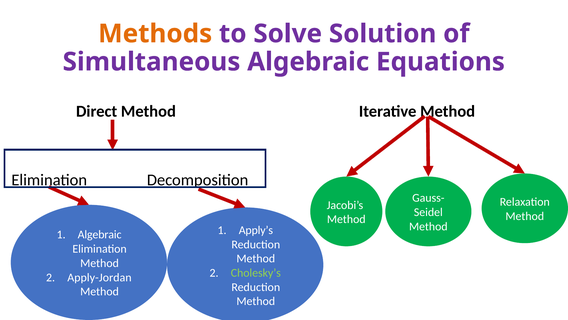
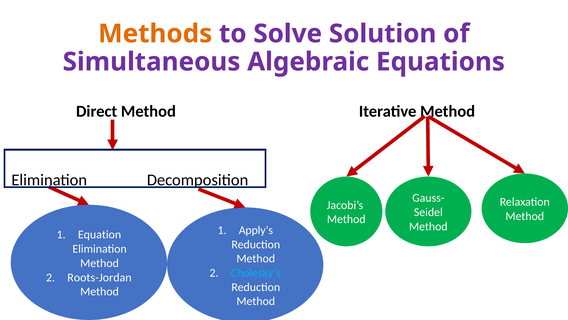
Algebraic at (100, 234): Algebraic -> Equation
Cholesky’s colour: light green -> light blue
Apply-Jordan: Apply-Jordan -> Roots-Jordan
